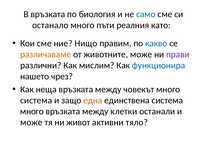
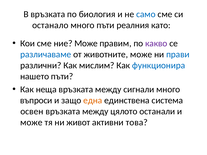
ние Нищо: Нищо -> Може
какво colour: blue -> purple
различаваме colour: orange -> blue
прави colour: purple -> blue
нашето чрез: чрез -> пъти
човекът: човекът -> сигнали
система at (36, 101): система -> въпроси
много at (32, 112): много -> освен
клетки: клетки -> цялото
тяло: тяло -> това
